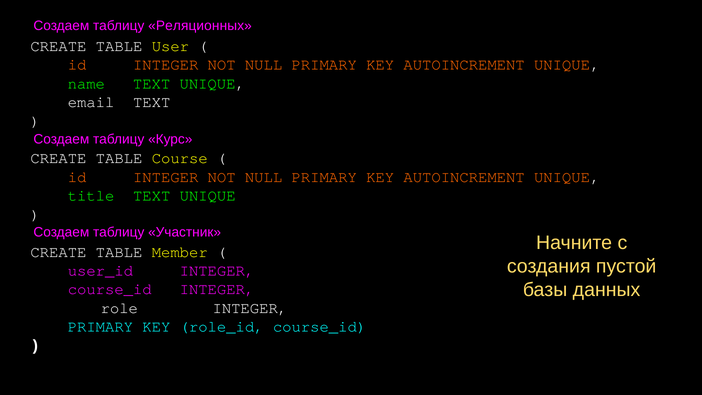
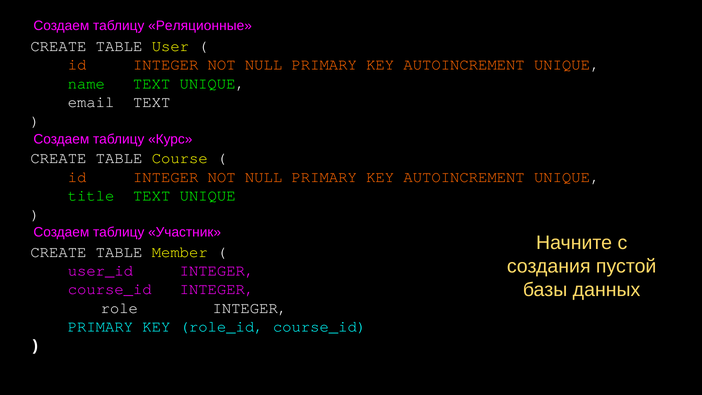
Реляционных: Реляционных -> Реляционные
